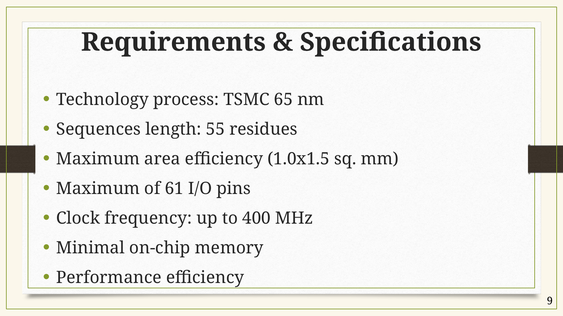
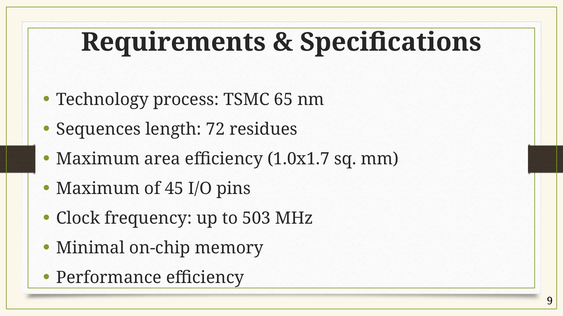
55: 55 -> 72
1.0x1.5: 1.0x1.5 -> 1.0x1.7
61: 61 -> 45
400: 400 -> 503
